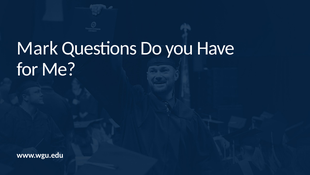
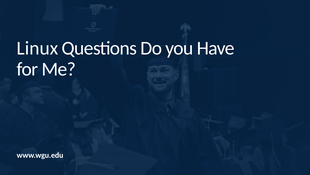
Mark: Mark -> Linux
